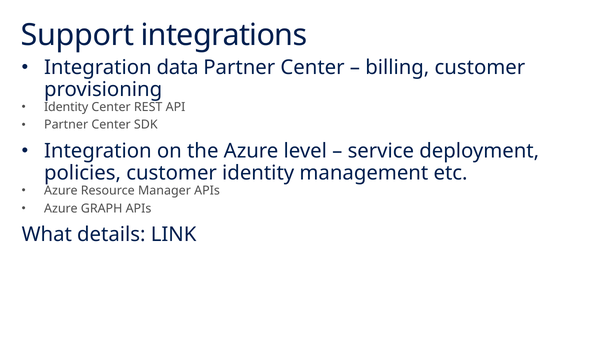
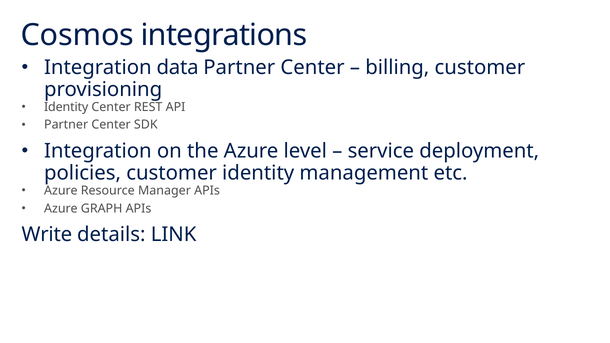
Support: Support -> Cosmos
What: What -> Write
